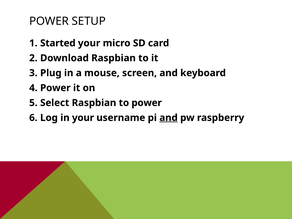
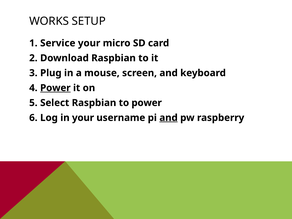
POWER at (49, 21): POWER -> WORKS
Started: Started -> Service
Power at (55, 88) underline: none -> present
